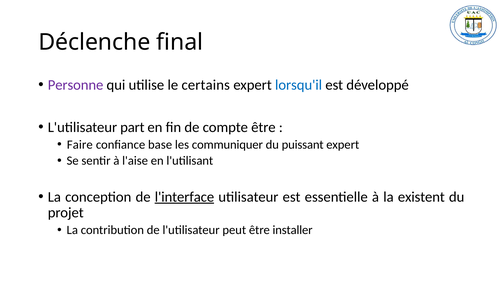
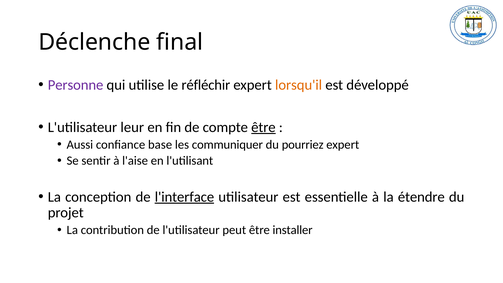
certains: certains -> réfléchir
lorsqu'il colour: blue -> orange
part: part -> leur
être at (263, 127) underline: none -> present
Faire: Faire -> Aussi
puissant: puissant -> pourriez
existent: existent -> étendre
